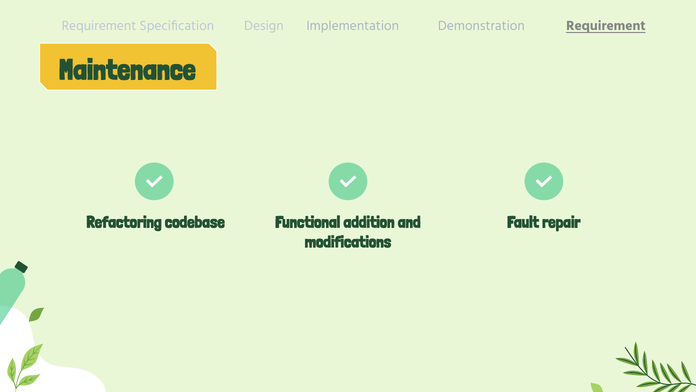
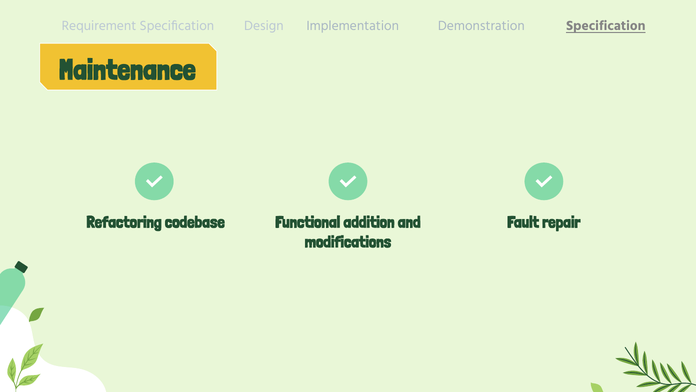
Demonstration Requirement: Requirement -> Specification
